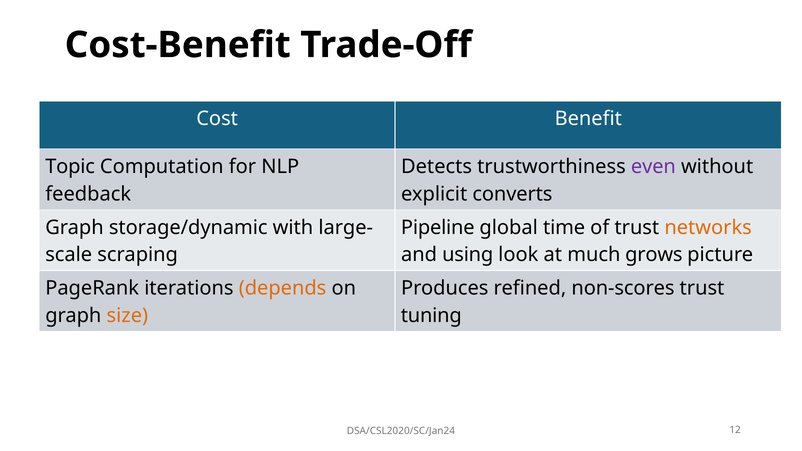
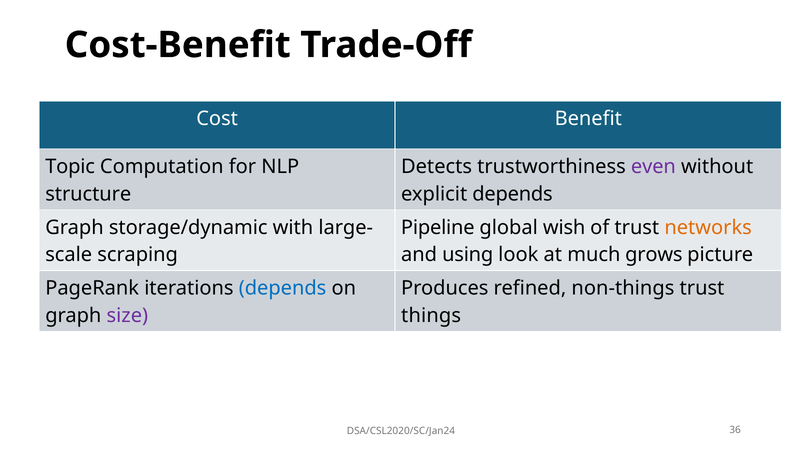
feedback: feedback -> structure
explicit converts: converts -> depends
time: time -> wish
depends at (283, 288) colour: orange -> blue
non-scores: non-scores -> non-things
size colour: orange -> purple
tuning: tuning -> things
12: 12 -> 36
